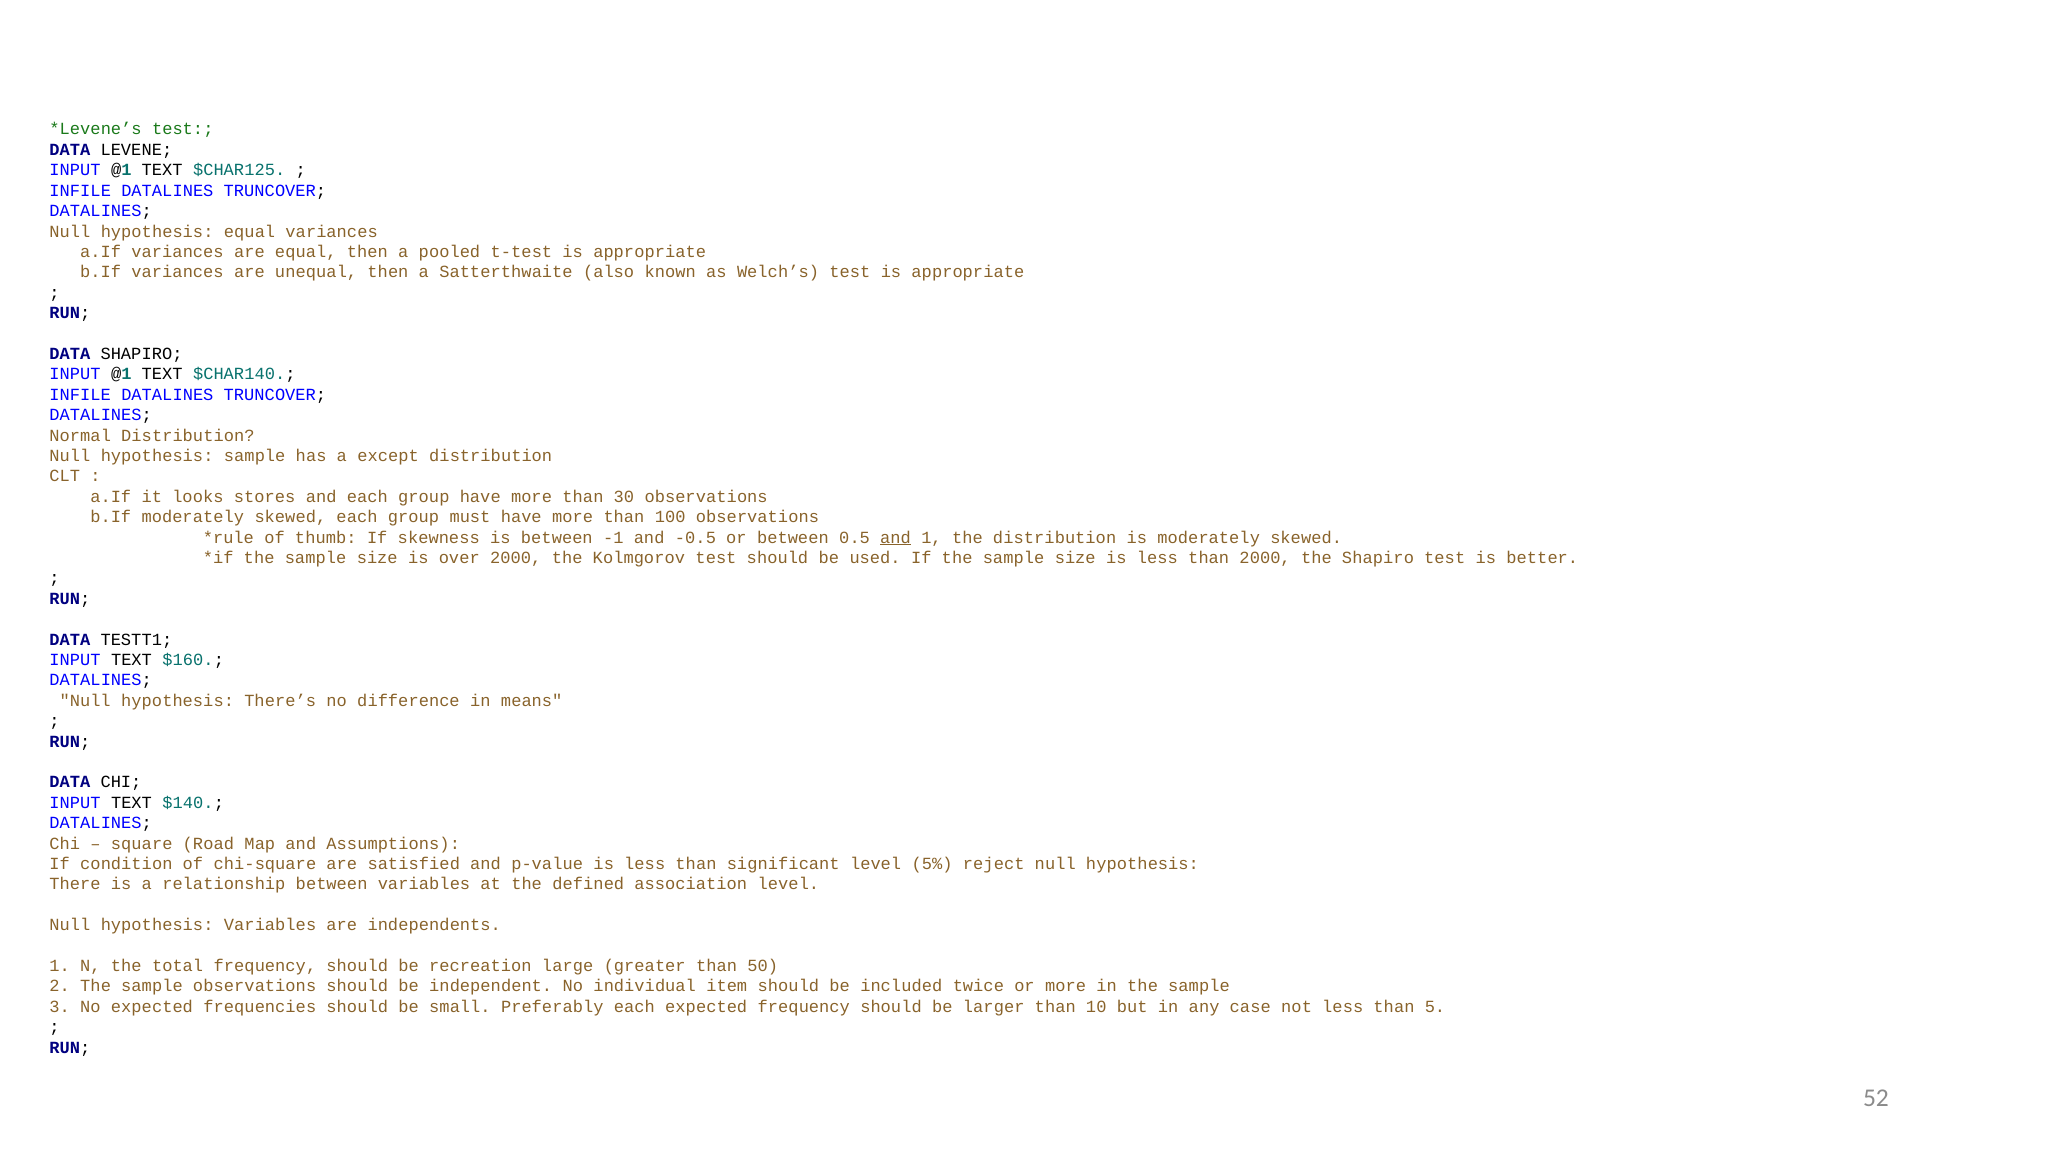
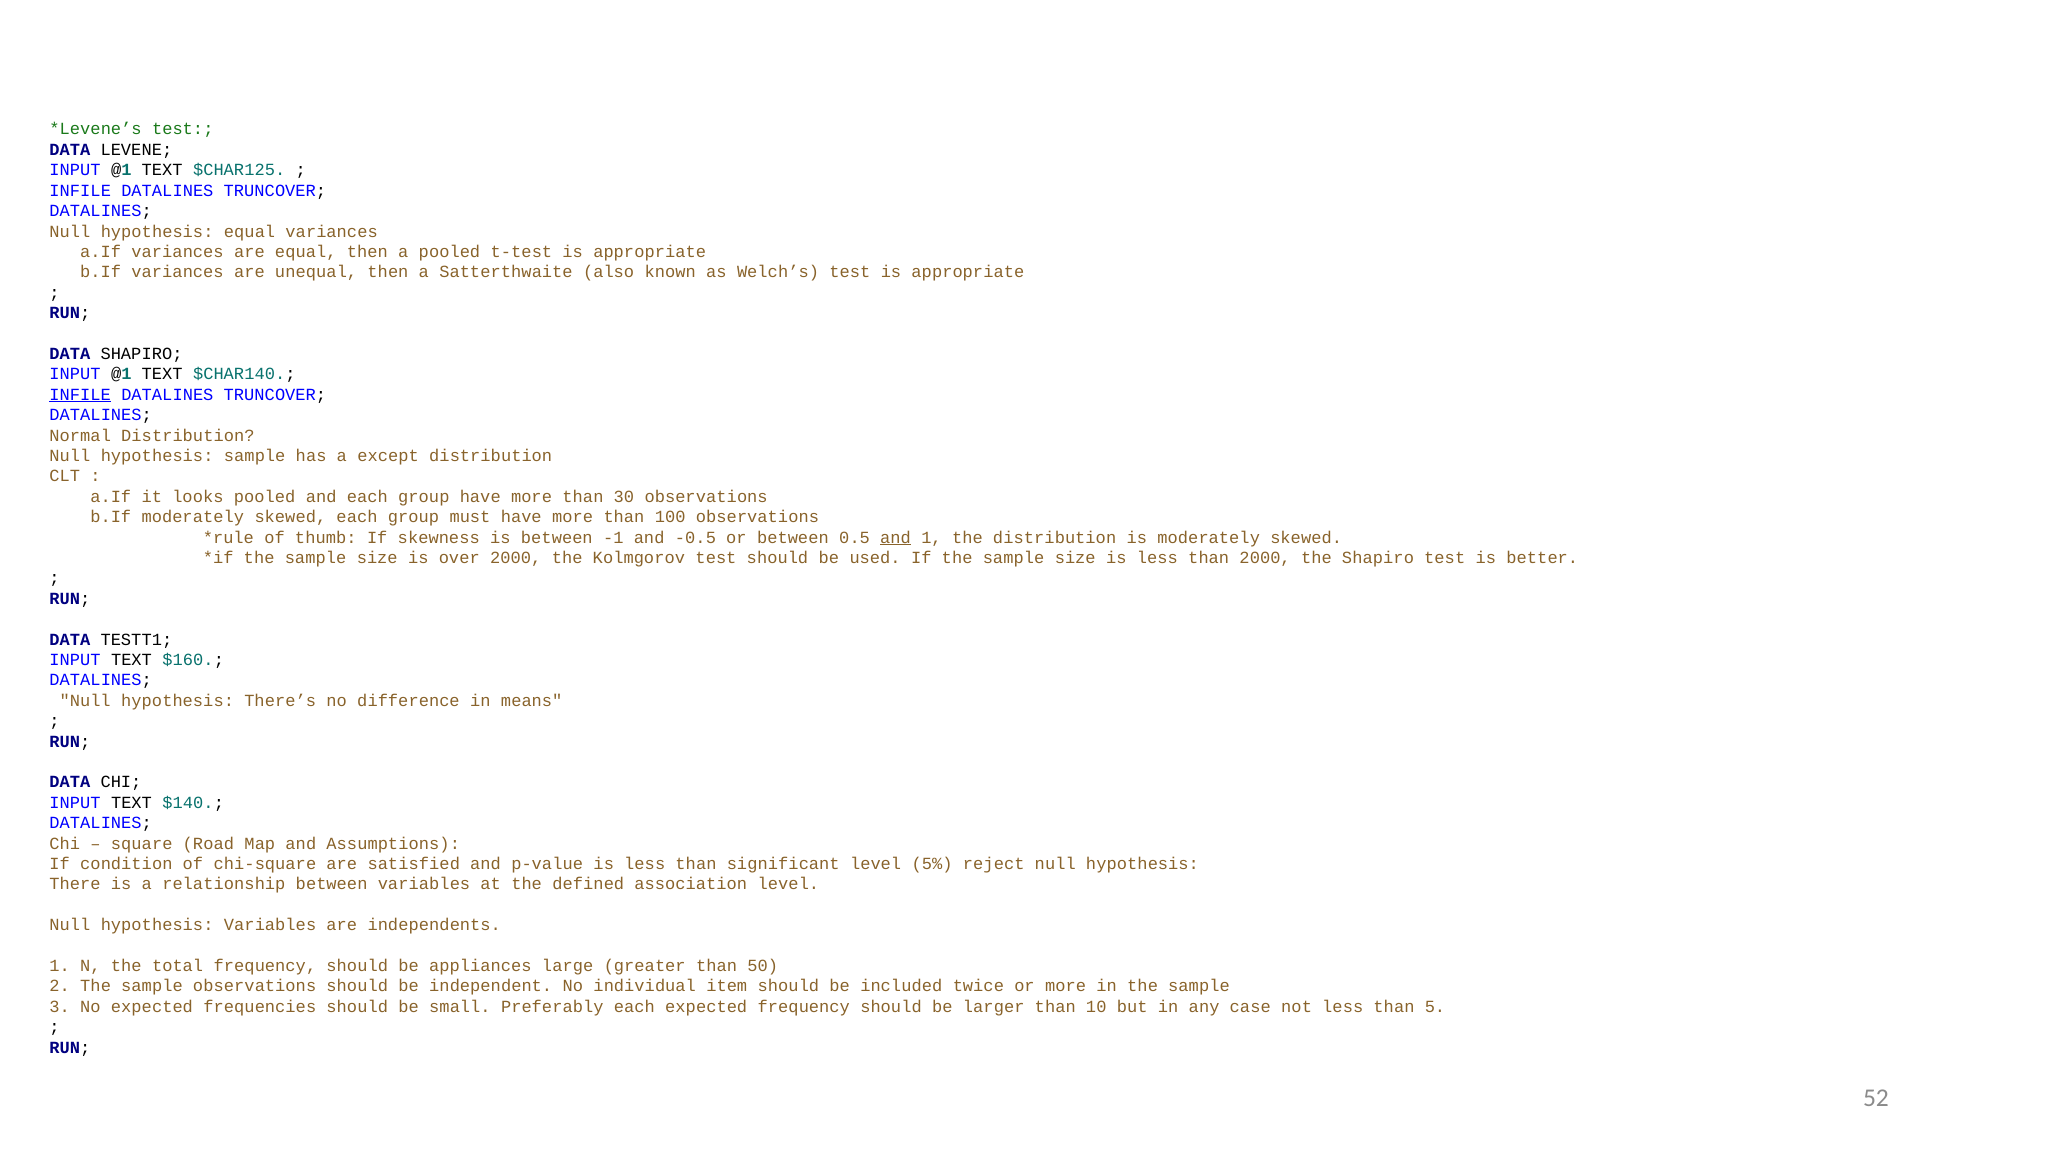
INFILE at (80, 395) underline: none -> present
looks stores: stores -> pooled
recreation: recreation -> appliances
